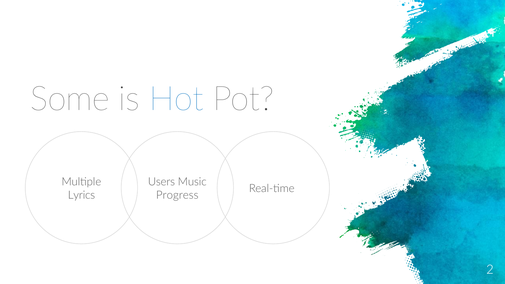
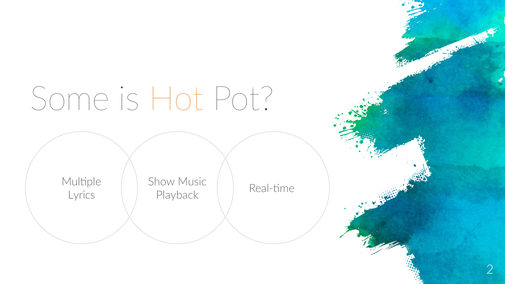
Hot colour: blue -> orange
Users: Users -> Show
Progress: Progress -> Playback
